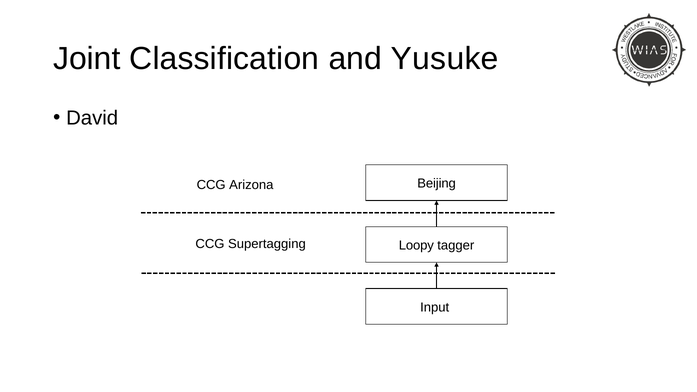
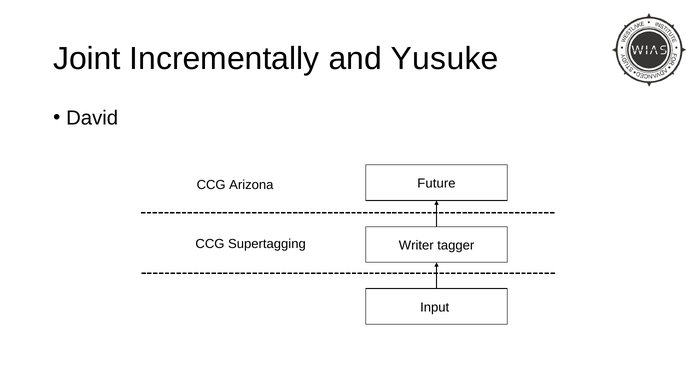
Classification: Classification -> Incrementally
Beijing: Beijing -> Future
Loopy: Loopy -> Writer
